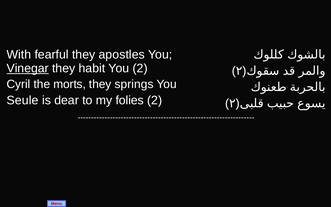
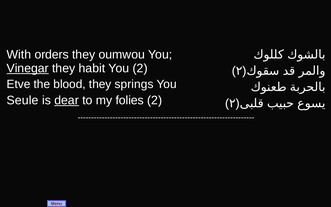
fearful: fearful -> orders
apostles: apostles -> oumwou
Cyril: Cyril -> Etve
morts: morts -> blood
dear underline: none -> present
